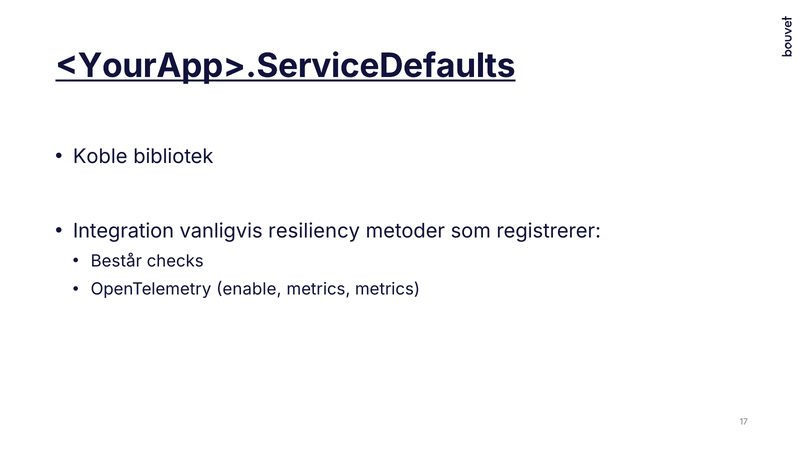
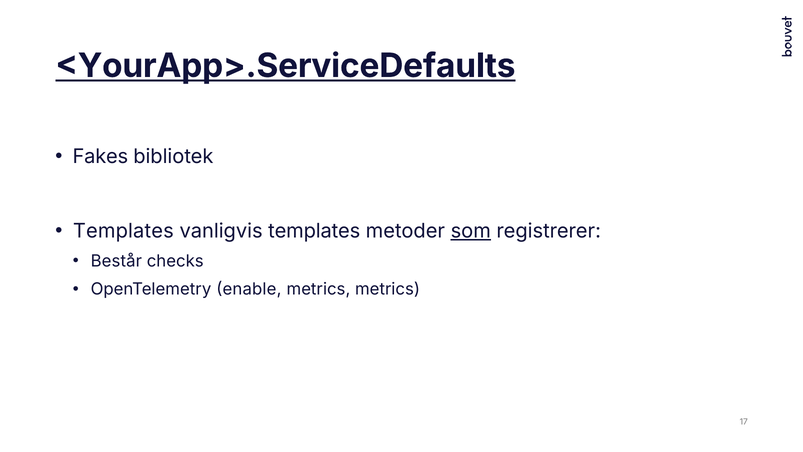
Koble: Koble -> Fakes
Integration at (123, 231): Integration -> Templates
vanligvis resiliency: resiliency -> templates
som underline: none -> present
